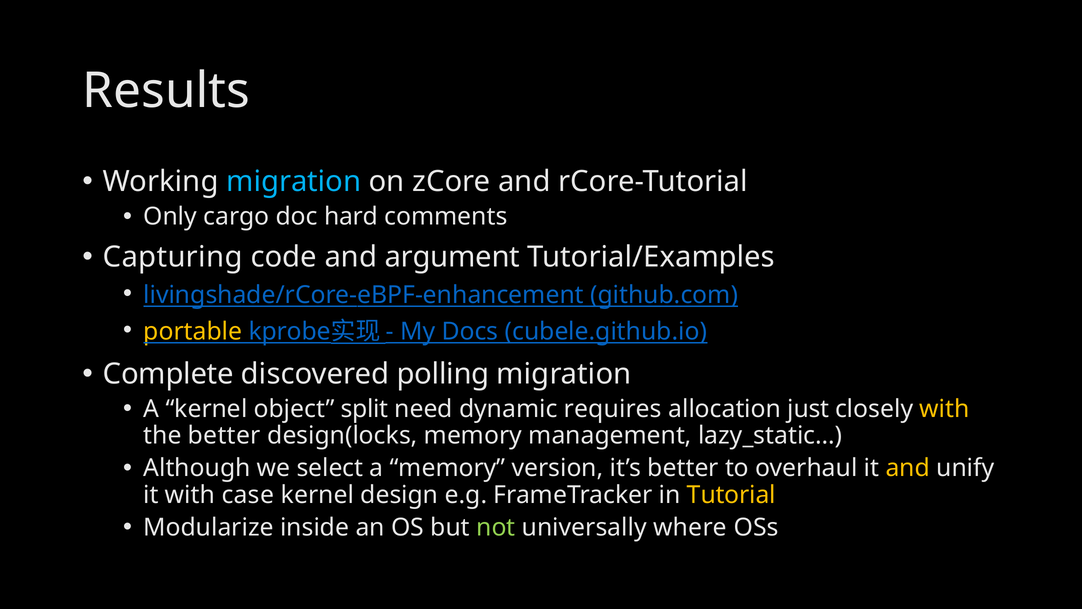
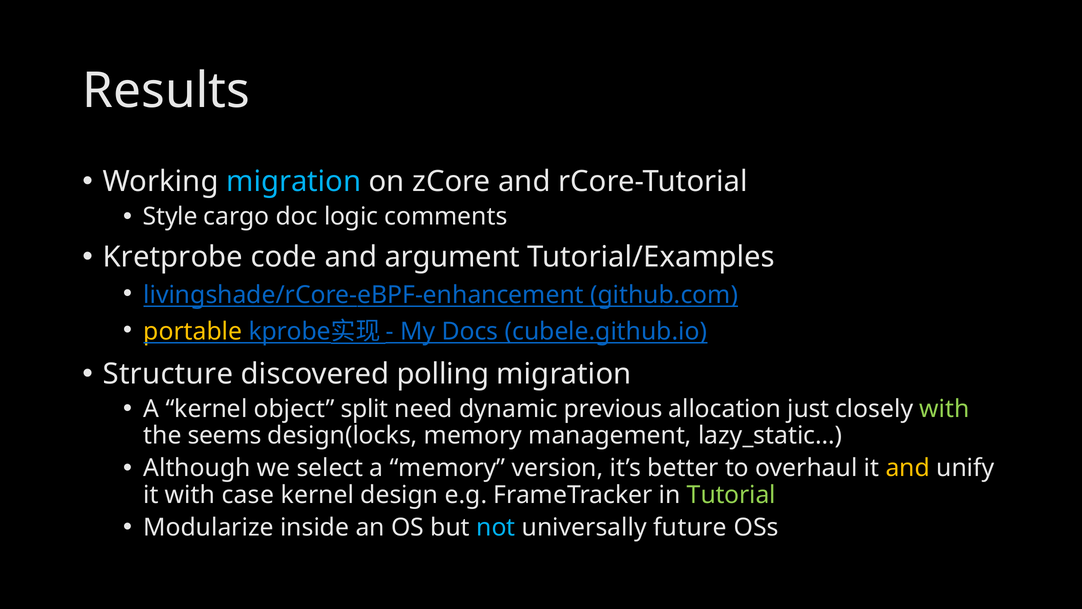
Only: Only -> Style
hard: hard -> logic
Capturing: Capturing -> Kretprobe
Complete: Complete -> Structure
requires: requires -> previous
with at (945, 409) colour: yellow -> light green
the better: better -> seems
Tutorial colour: yellow -> light green
not colour: light green -> light blue
where: where -> future
